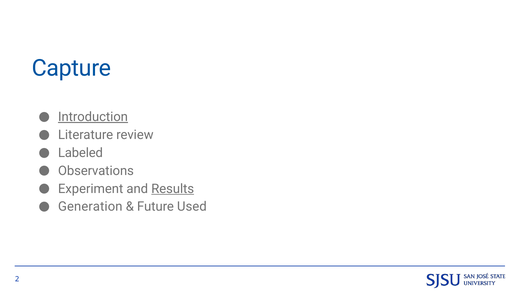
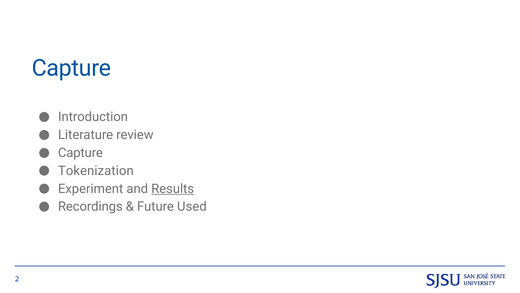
Introduction underline: present -> none
Labeled at (80, 153): Labeled -> Capture
Observations: Observations -> Tokenization
Generation: Generation -> Recordings
